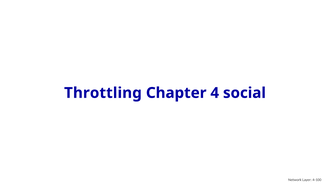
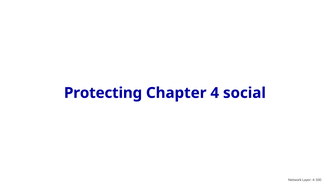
Throttling: Throttling -> Protecting
